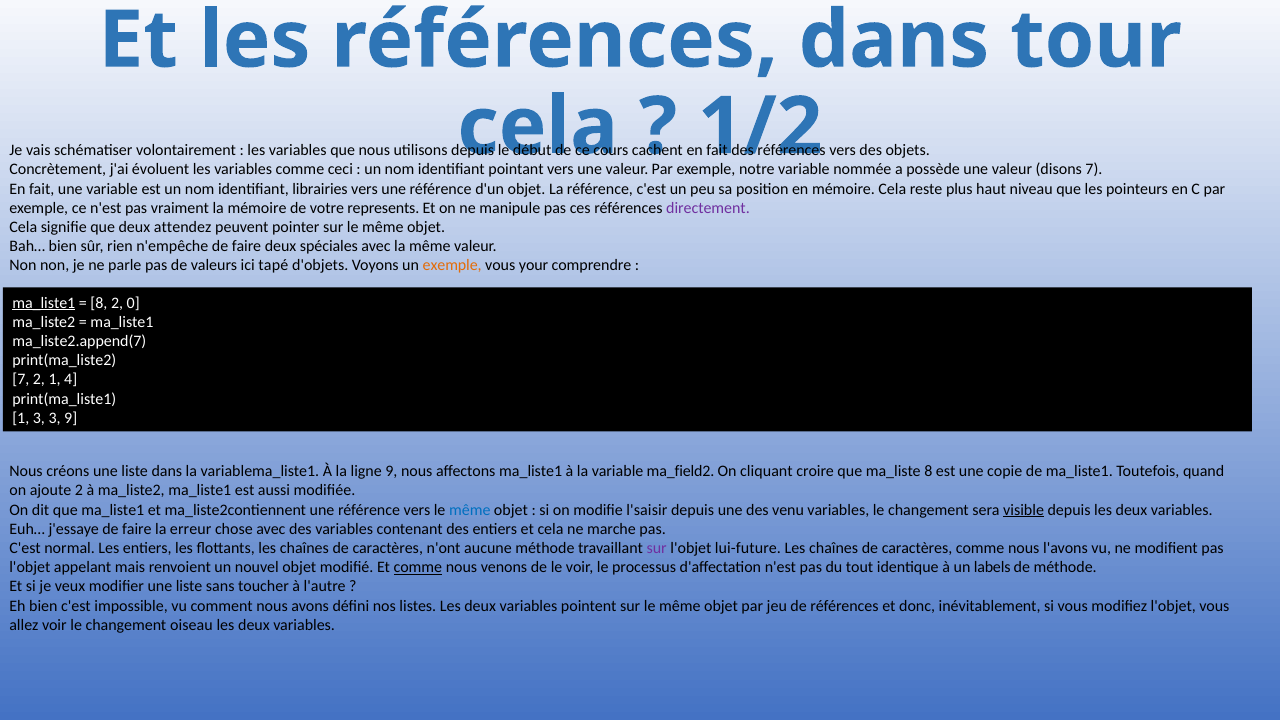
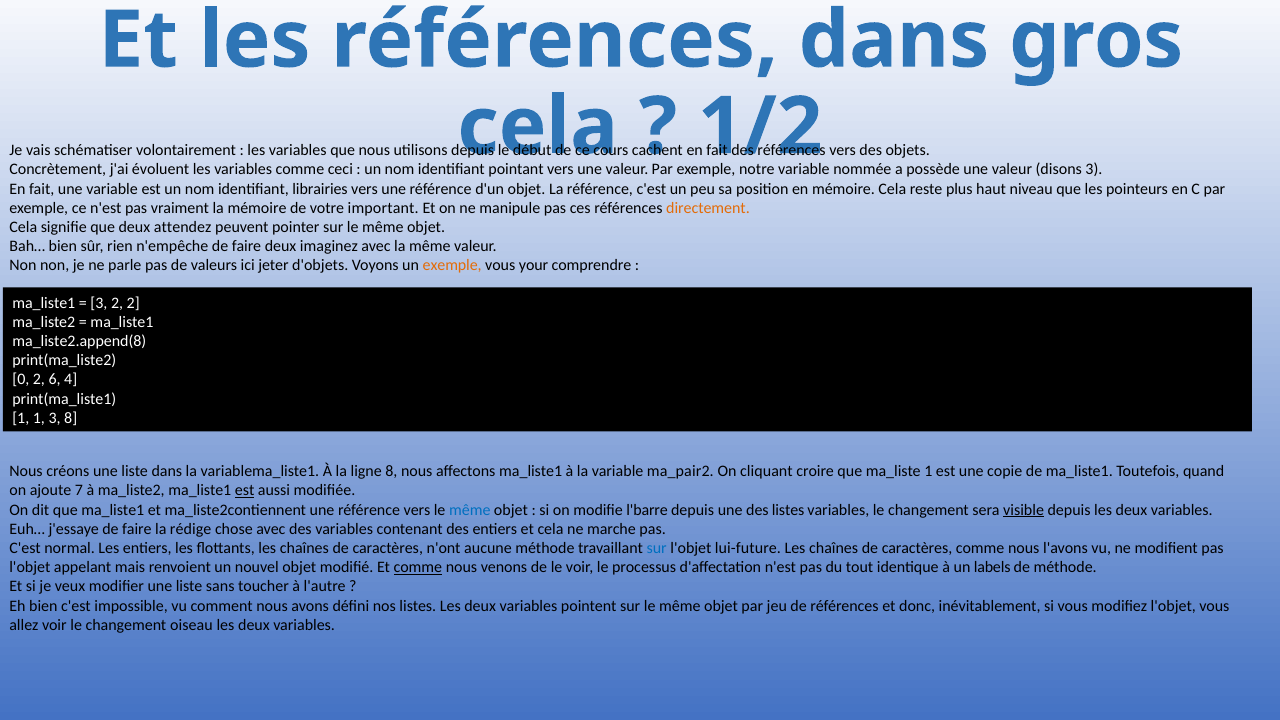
tour: tour -> gros
disons 7: 7 -> 3
represents: represents -> important
directement colour: purple -> orange
spéciales: spéciales -> imaginez
tapé: tapé -> jeter
ma_liste1 at (44, 303) underline: present -> none
8 at (99, 303): 8 -> 3
2 0: 0 -> 2
ma_liste2.append(7: ma_liste2.append(7 -> ma_liste2.append(8
7 at (21, 380): 7 -> 0
2 1: 1 -> 6
1 3: 3 -> 1
3 9: 9 -> 8
ligne 9: 9 -> 8
ma_field2: ma_field2 -> ma_pair2
ma_liste 8: 8 -> 1
ajoute 2: 2 -> 7
est at (245, 491) underline: none -> present
l'saisir: l'saisir -> l'barre
des venu: venu -> listes
erreur: erreur -> rédige
sur at (657, 548) colour: purple -> blue
